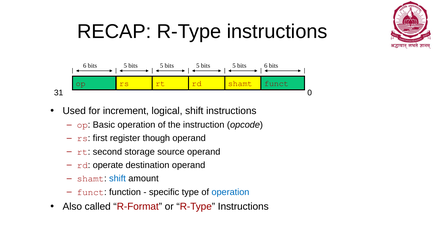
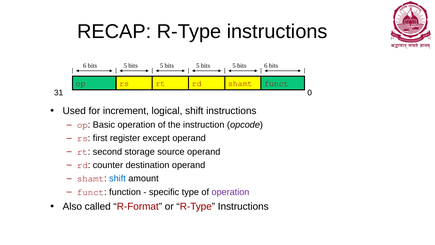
though: though -> except
operate: operate -> counter
operation at (230, 192) colour: blue -> purple
